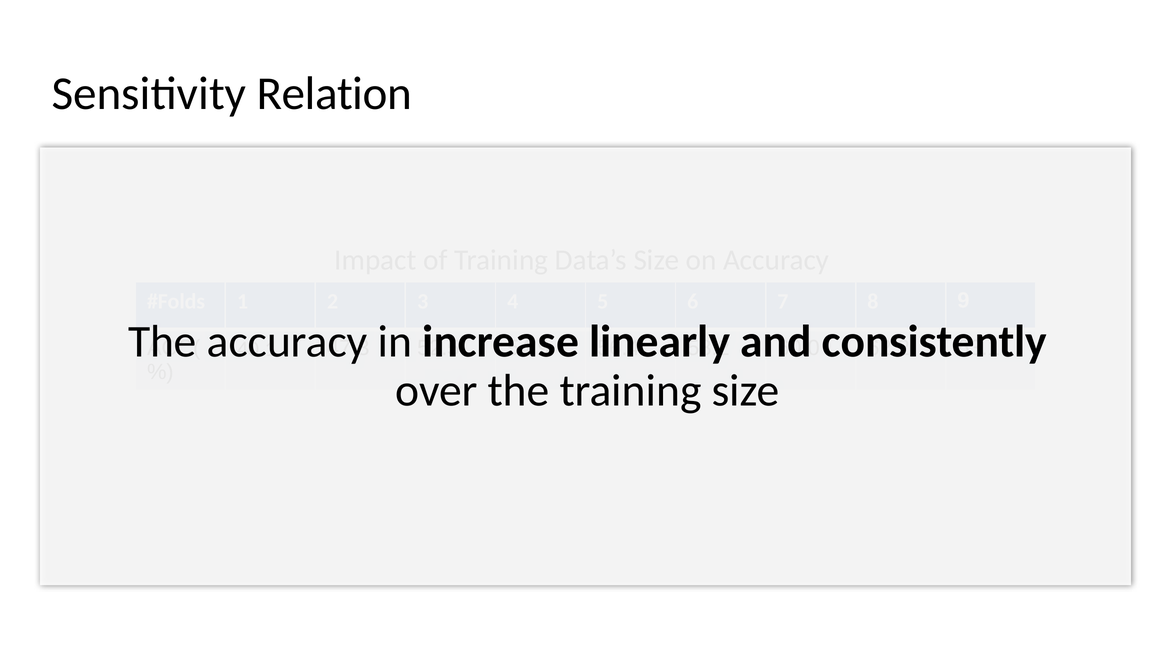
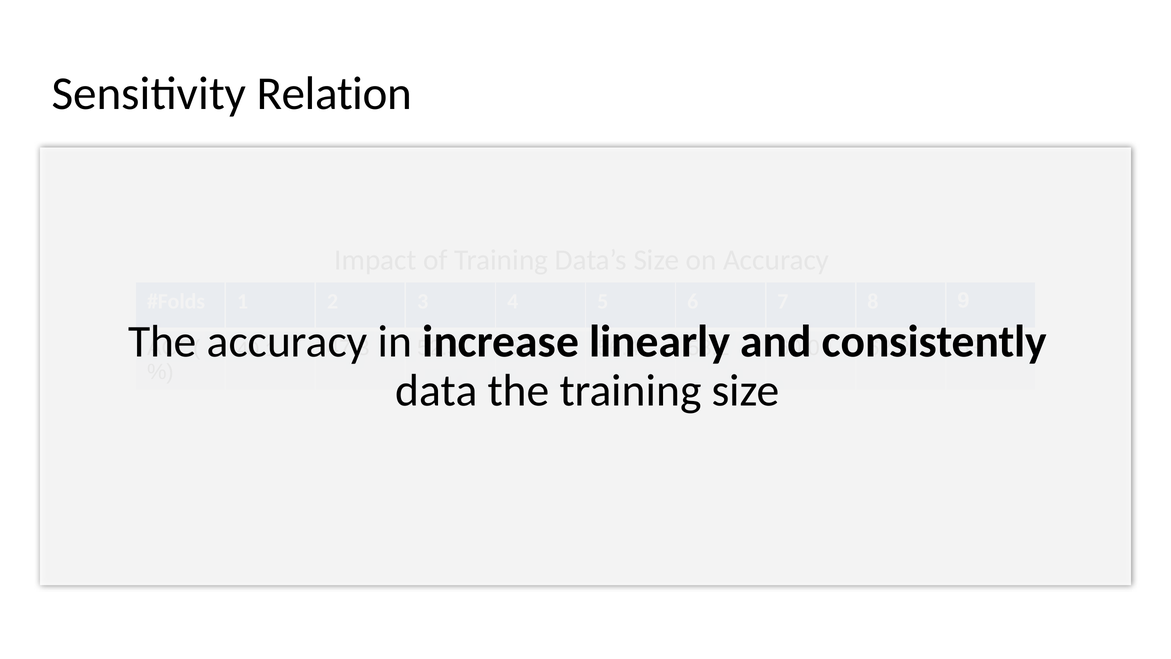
over: over -> data
